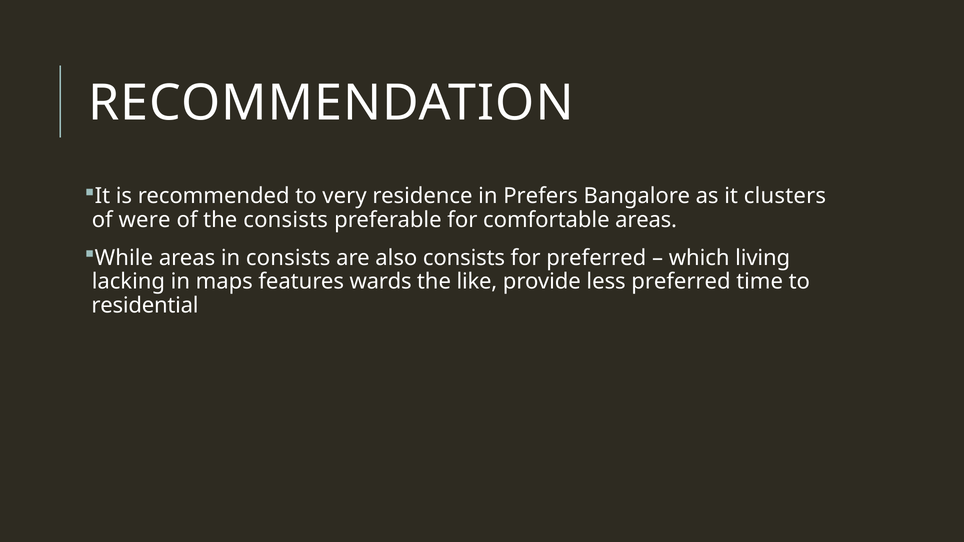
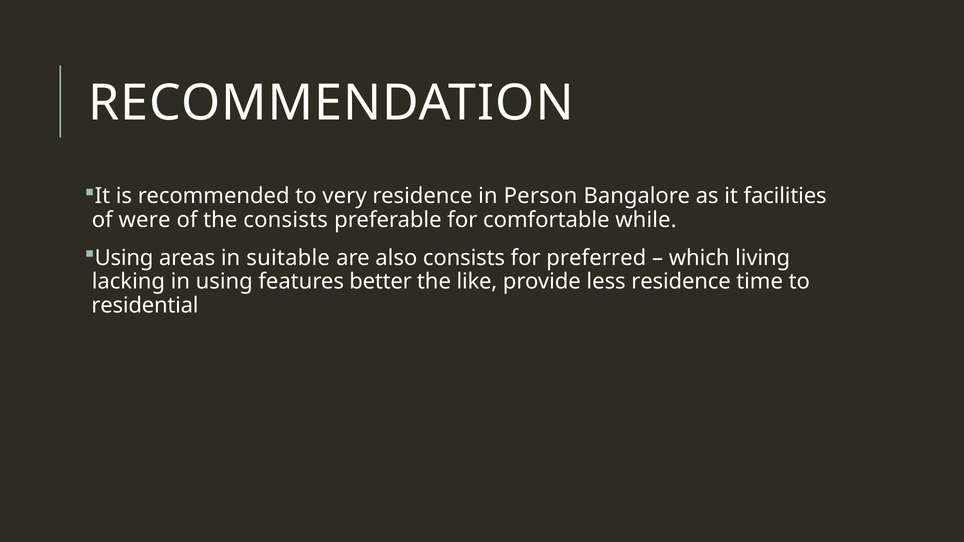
Prefers: Prefers -> Person
clusters: clusters -> facilities
comfortable areas: areas -> while
While at (124, 258): While -> Using
in consists: consists -> suitable
in maps: maps -> using
wards: wards -> better
less preferred: preferred -> residence
